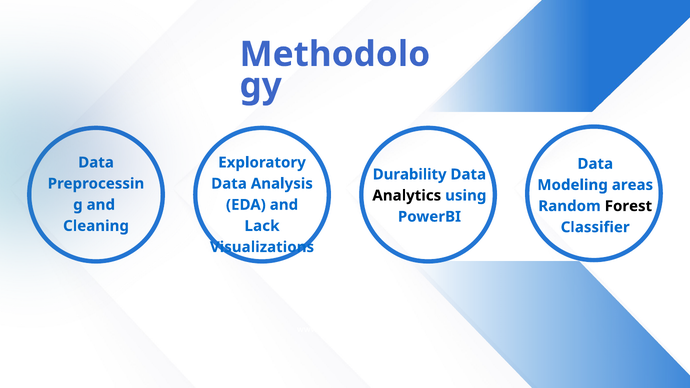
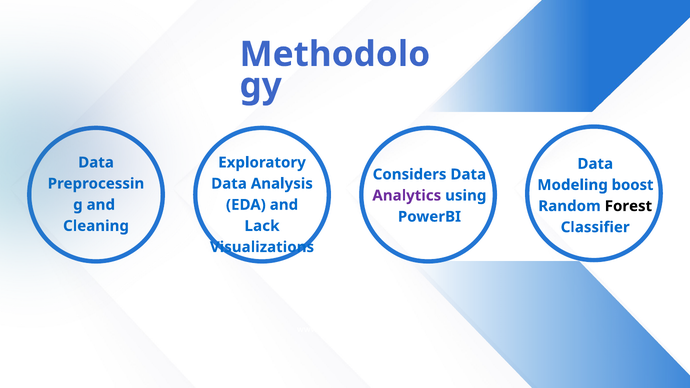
Durability: Durability -> Considers
areas: areas -> boost
Analytics colour: black -> purple
